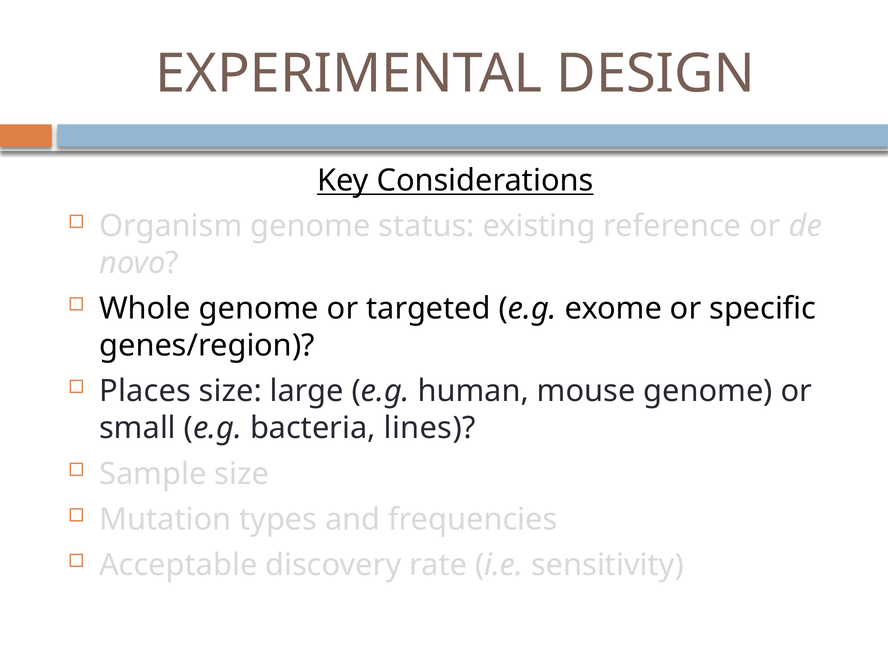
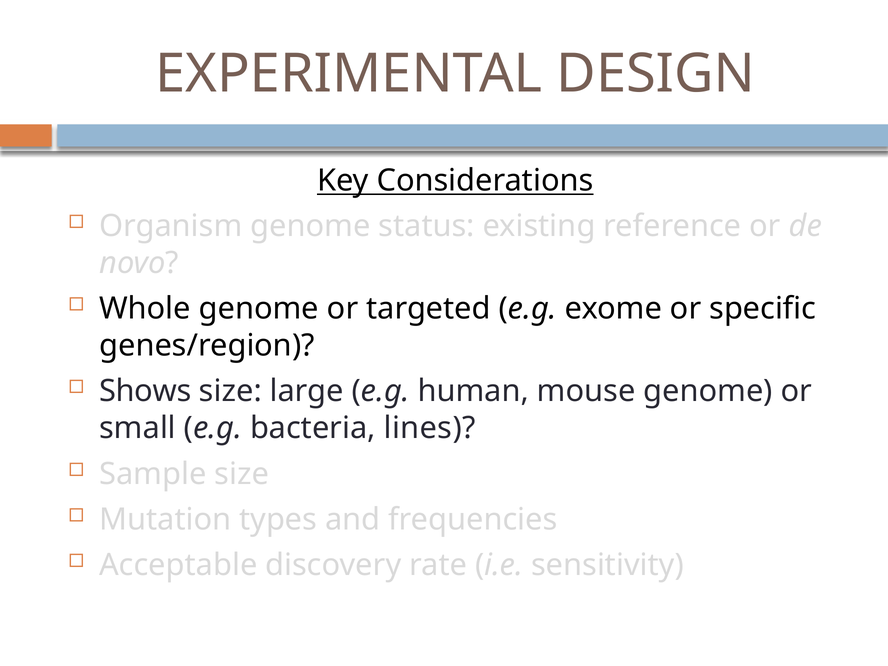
Places: Places -> Shows
